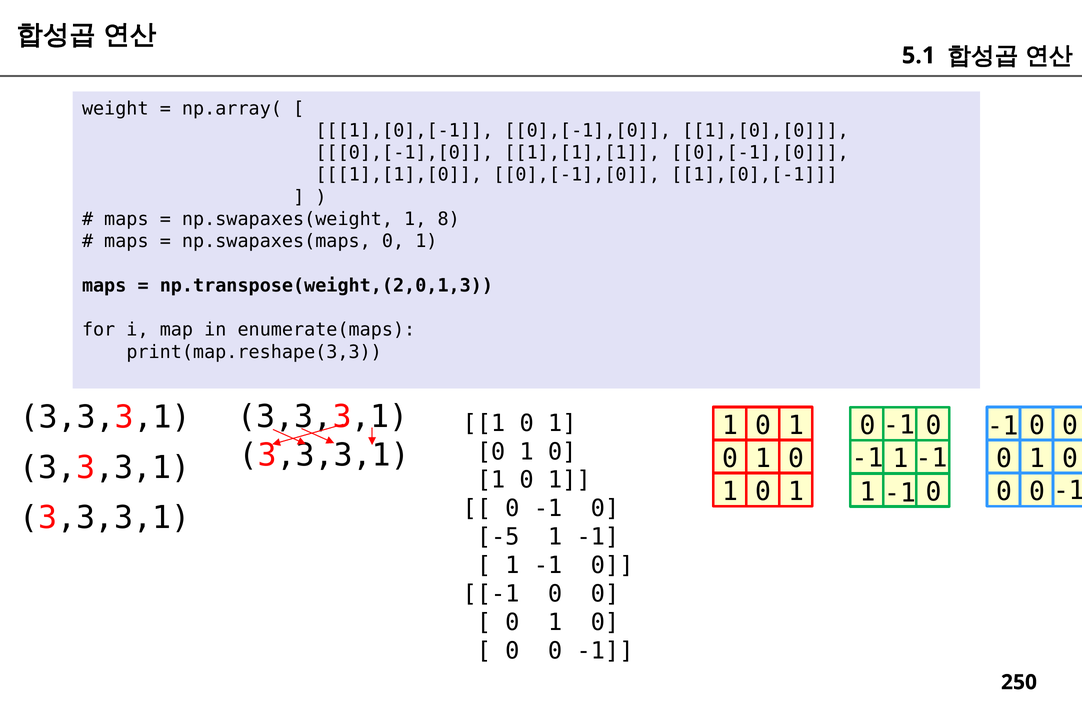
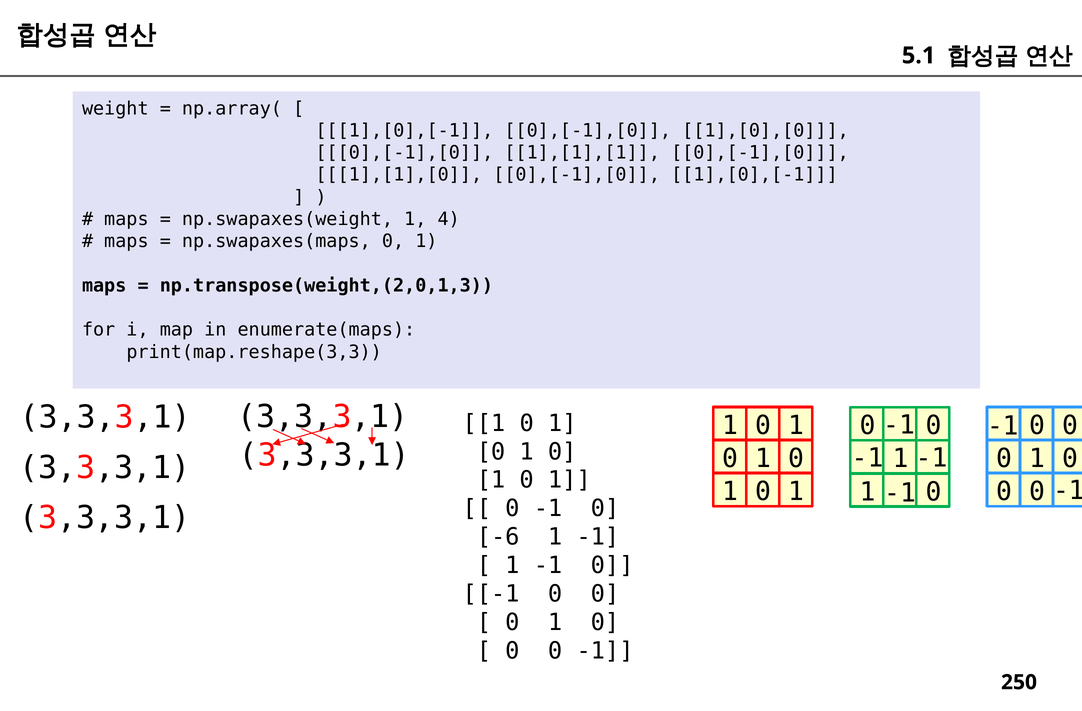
8: 8 -> 4
-5: -5 -> -6
